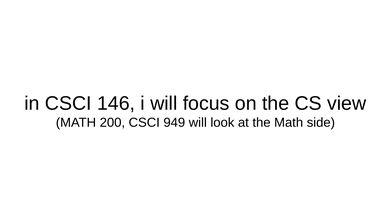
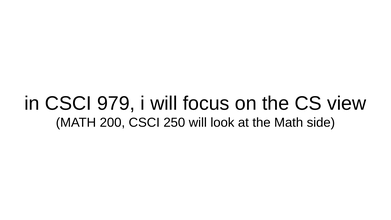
146: 146 -> 979
949: 949 -> 250
